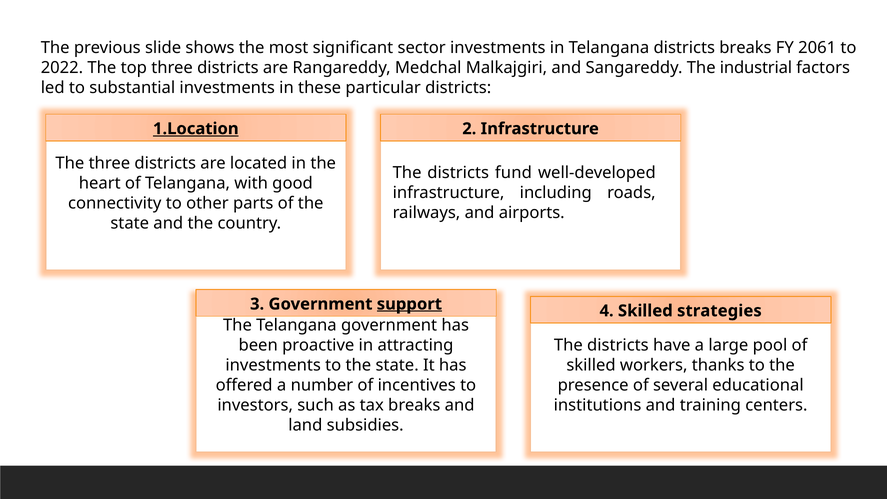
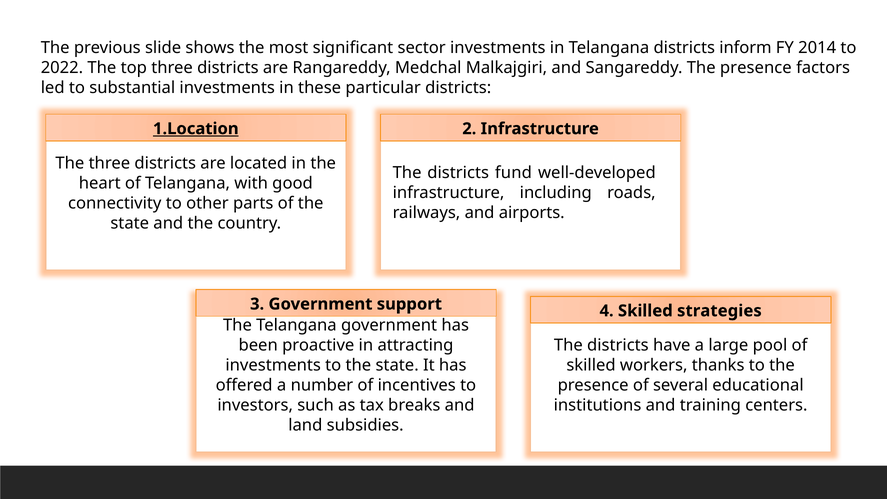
breaks at (745, 48): breaks -> inform
2061: 2061 -> 2014
industrial at (756, 68): industrial -> presence
support underline: present -> none
